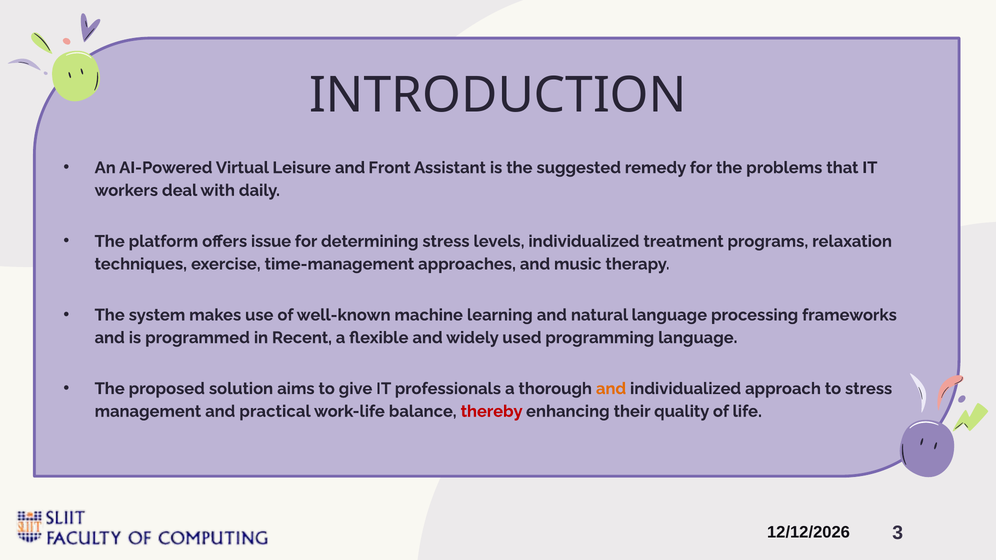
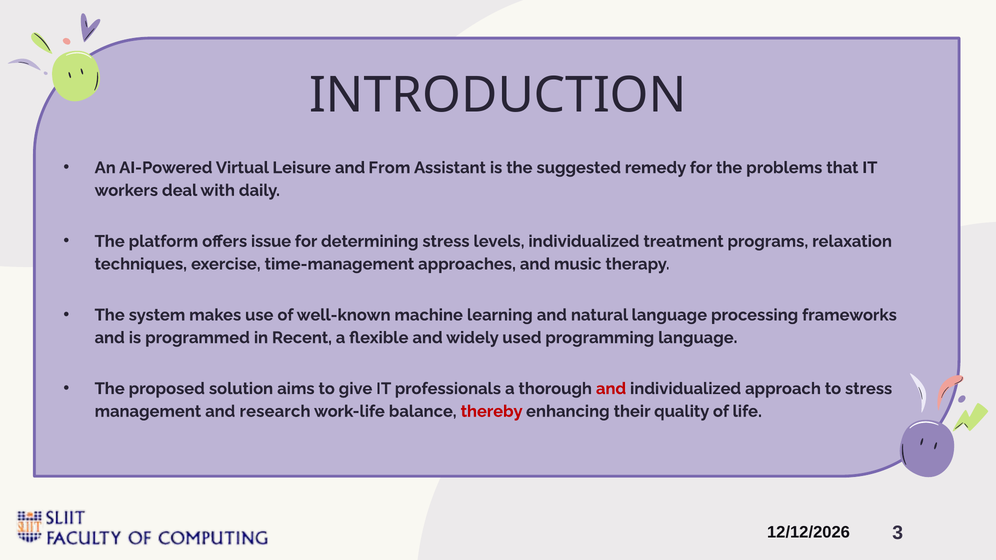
Front: Front -> From
and at (611, 389) colour: orange -> red
practical: practical -> research
